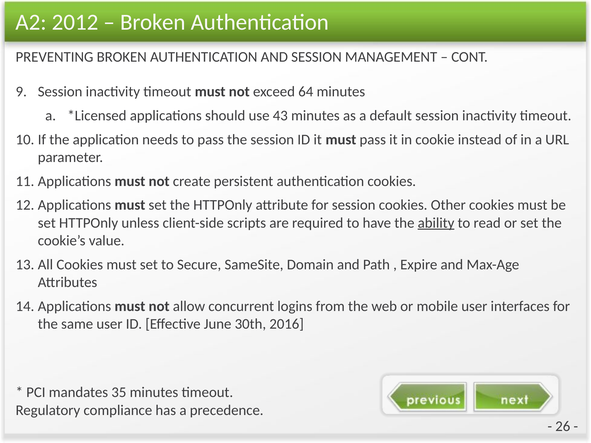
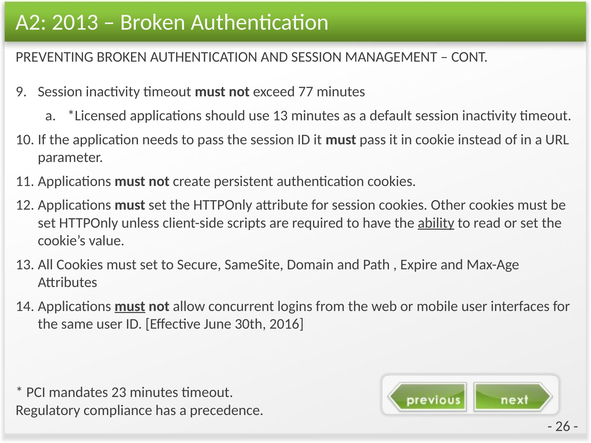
2012: 2012 -> 2013
64: 64 -> 77
43: 43 -> 13
must at (130, 306) underline: none -> present
35: 35 -> 23
